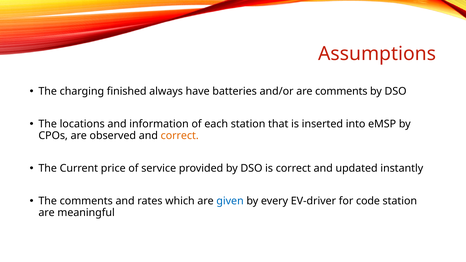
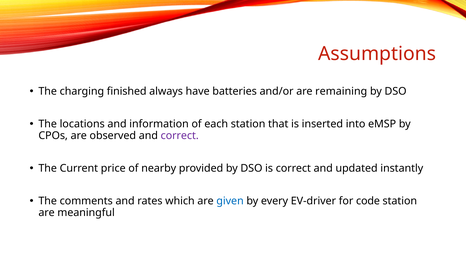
are comments: comments -> remaining
correct at (180, 136) colour: orange -> purple
service: service -> nearby
